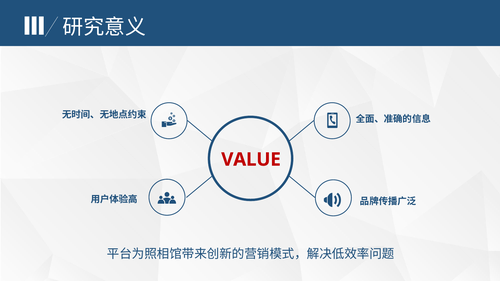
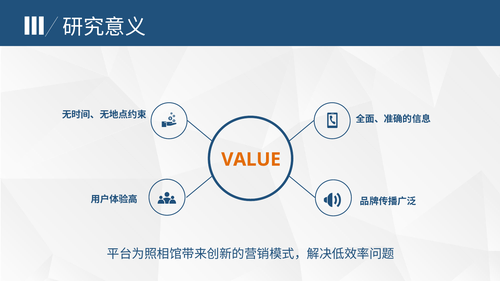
VALUE colour: red -> orange
